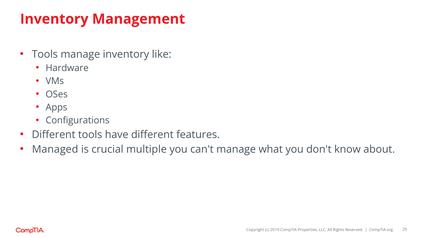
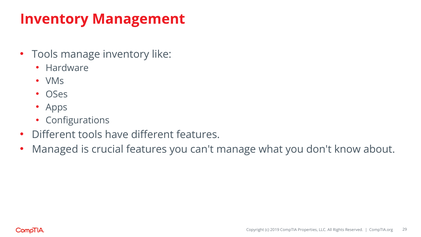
crucial multiple: multiple -> features
